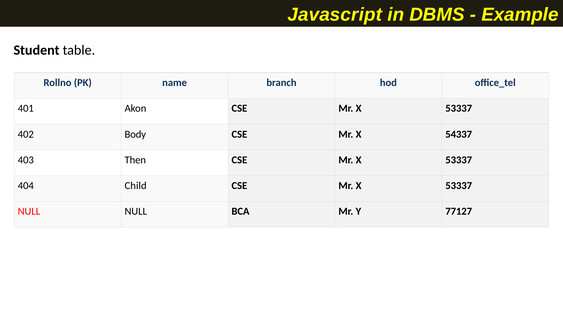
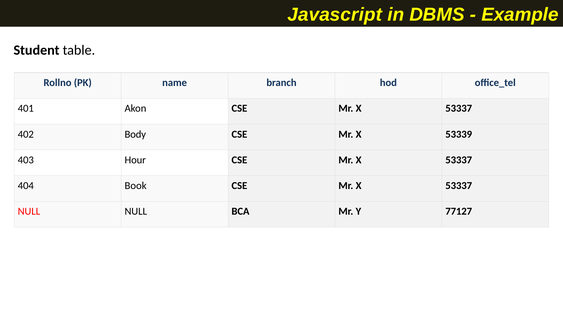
54337: 54337 -> 53339
Then: Then -> Hour
Child: Child -> Book
